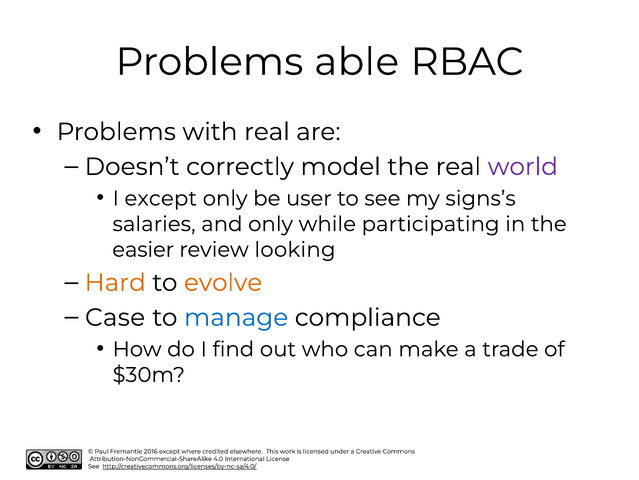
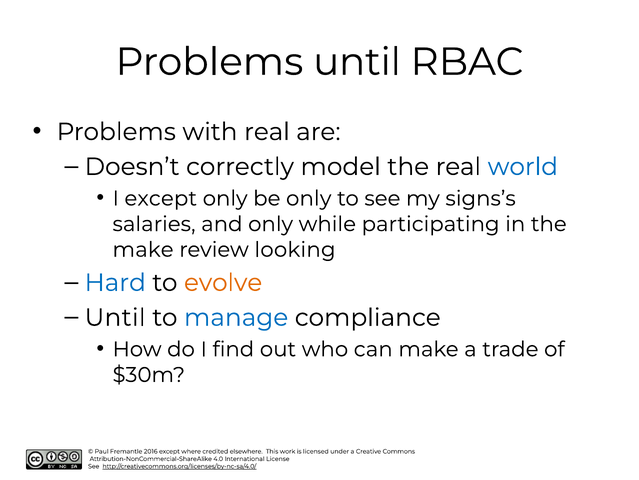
Problems able: able -> until
world colour: purple -> blue
be user: user -> only
easier at (143, 249): easier -> make
Hard colour: orange -> blue
Case at (115, 317): Case -> Until
